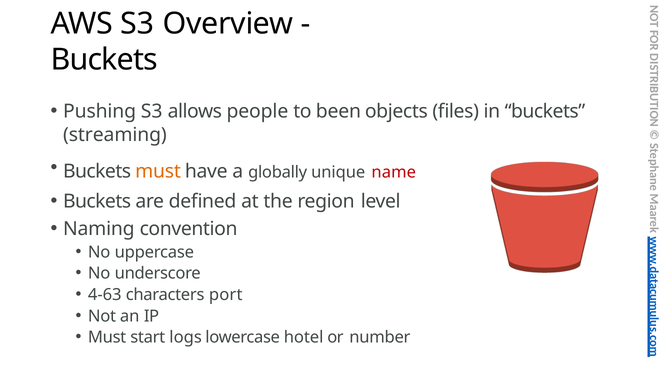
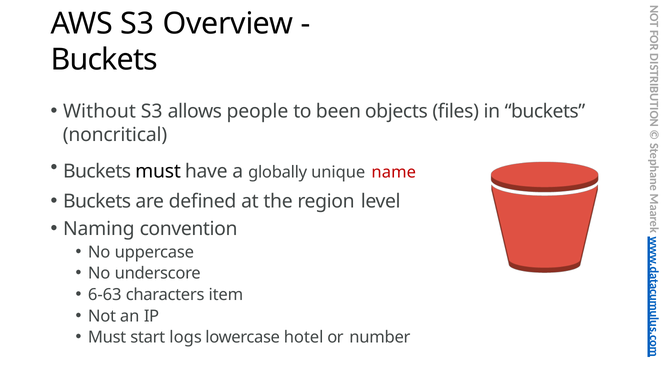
Pushing: Pushing -> Without
streaming: streaming -> noncritical
must at (158, 172) colour: orange -> black
4-63: 4-63 -> 6-63
port: port -> item
